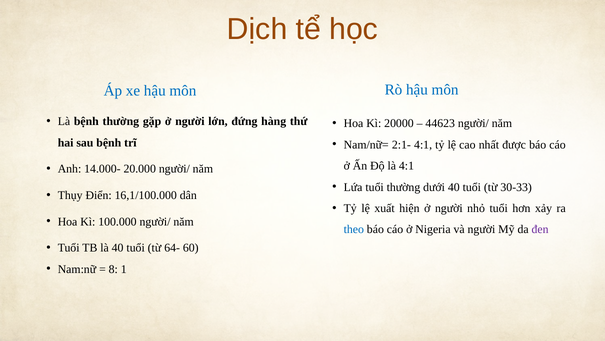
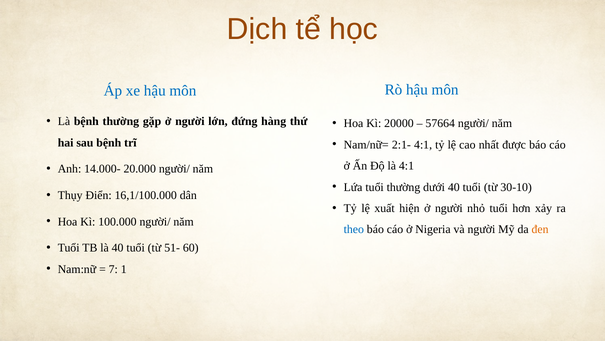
44623: 44623 -> 57664
30-33: 30-33 -> 30-10
đen colour: purple -> orange
64-: 64- -> 51-
8: 8 -> 7
